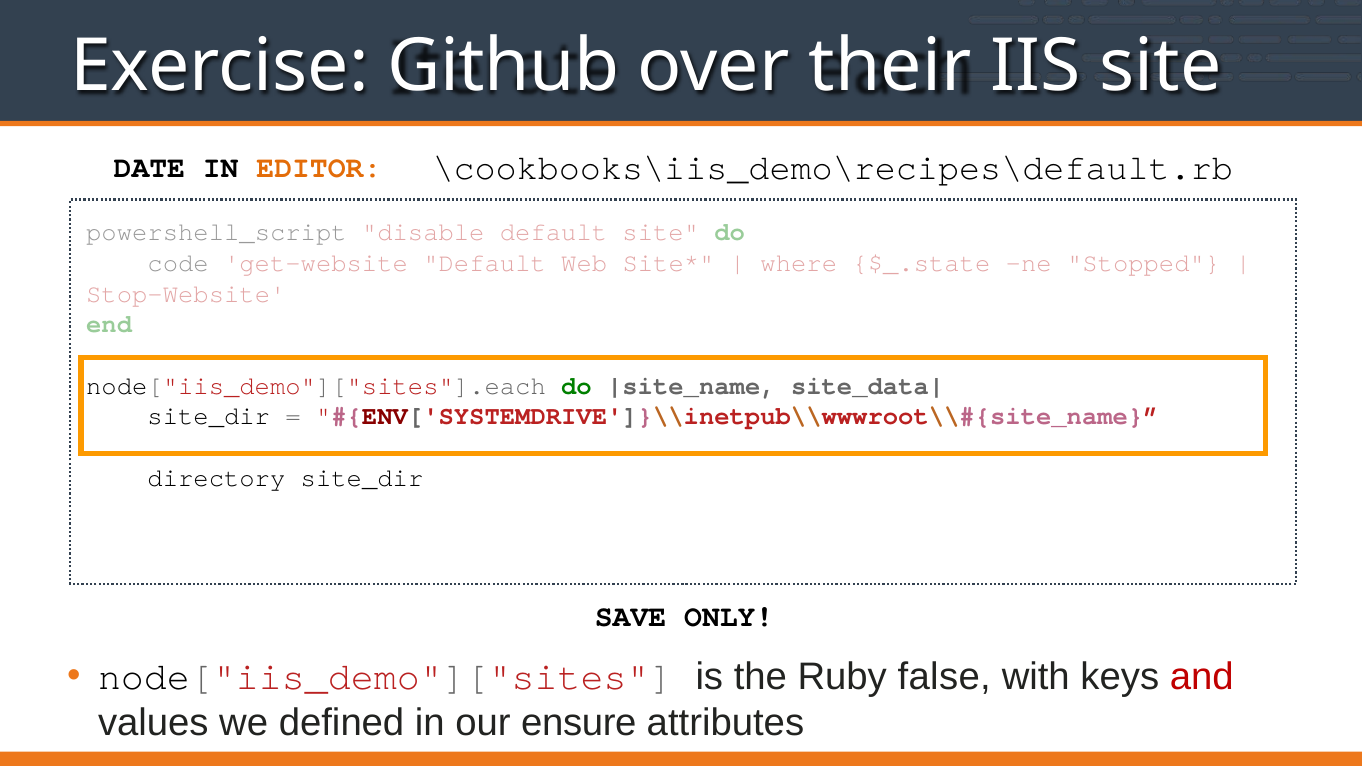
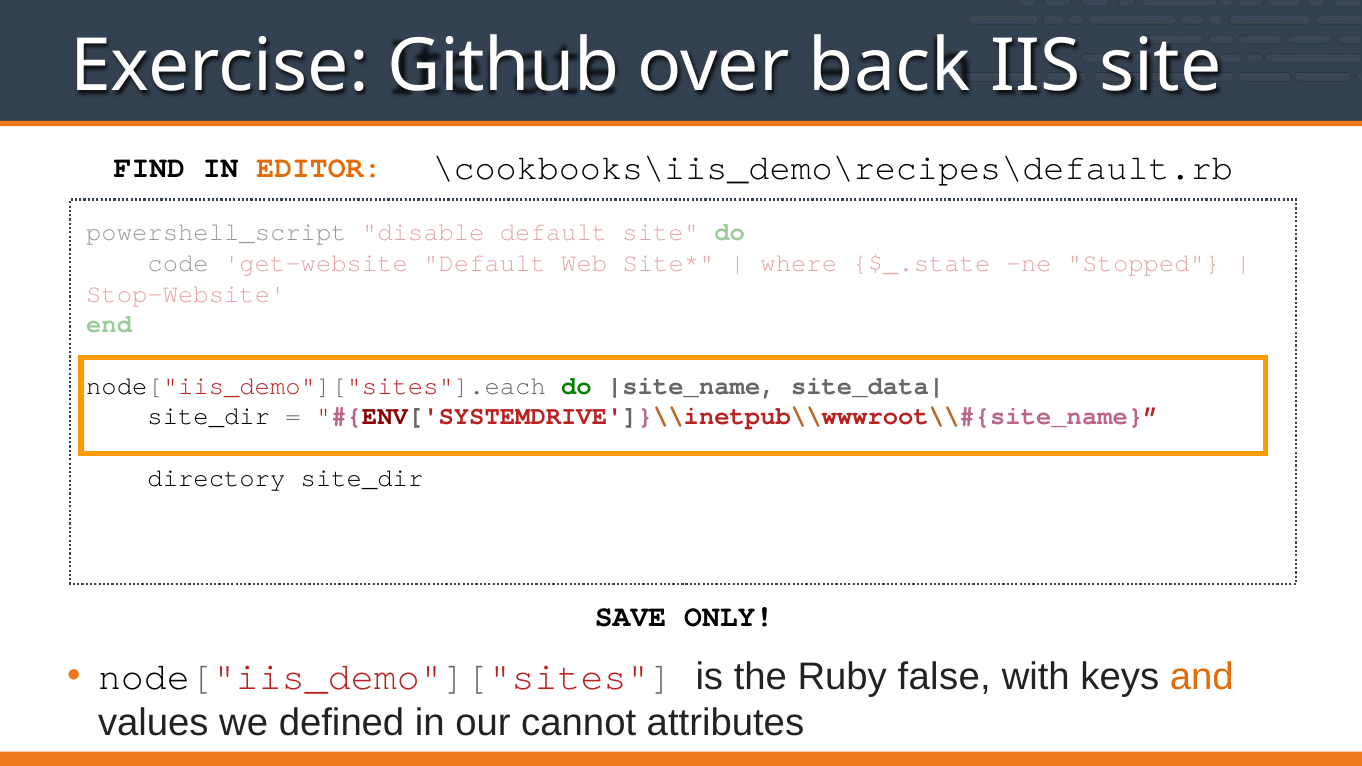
their: their -> back
DATE: DATE -> FIND
and colour: red -> orange
ensure: ensure -> cannot
